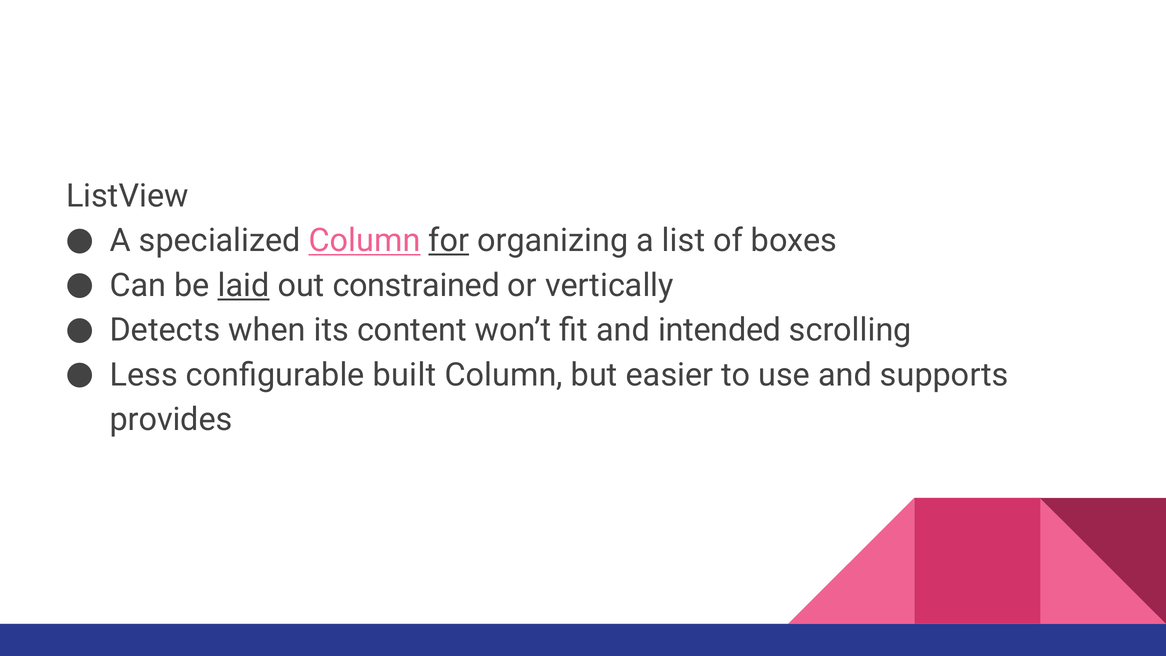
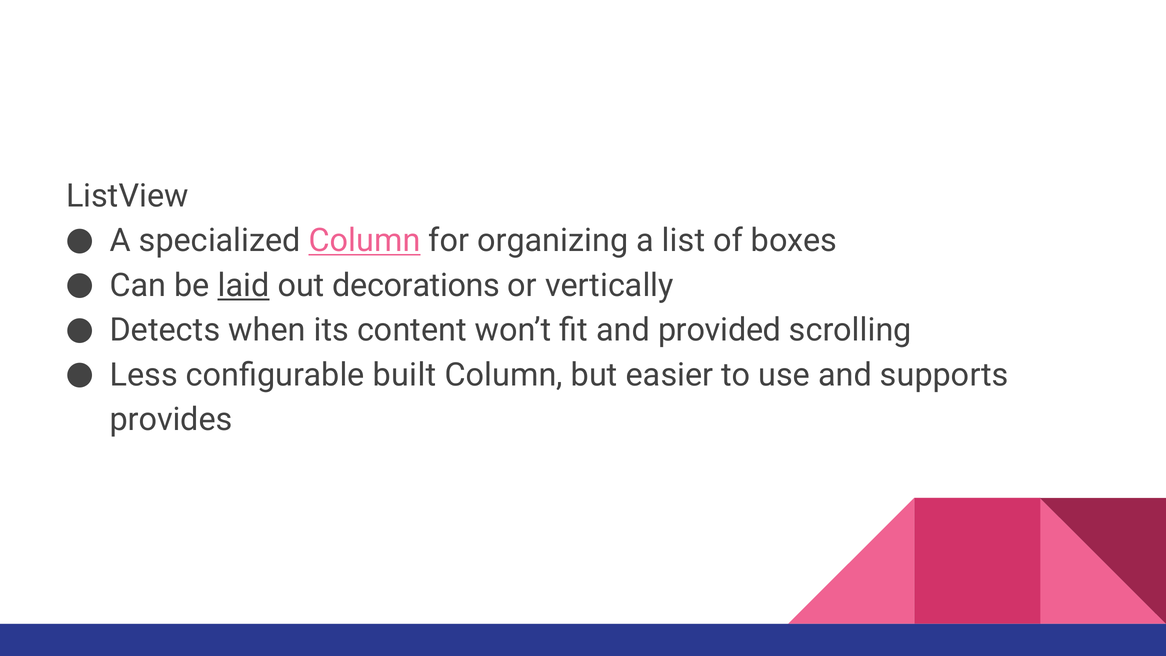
for underline: present -> none
constrained: constrained -> decorations
intended: intended -> provided
